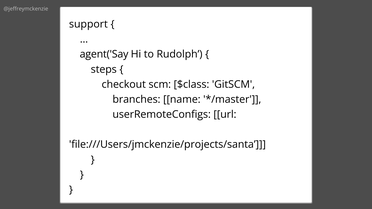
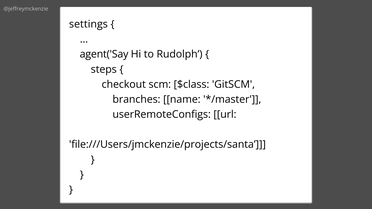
support: support -> settings
